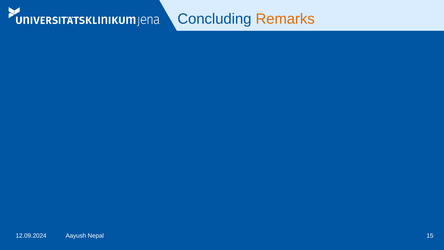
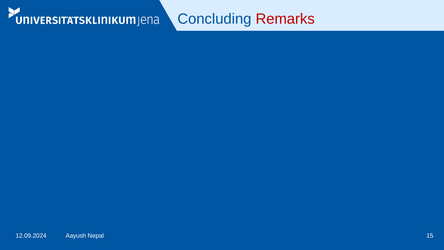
Remarks colour: orange -> red
